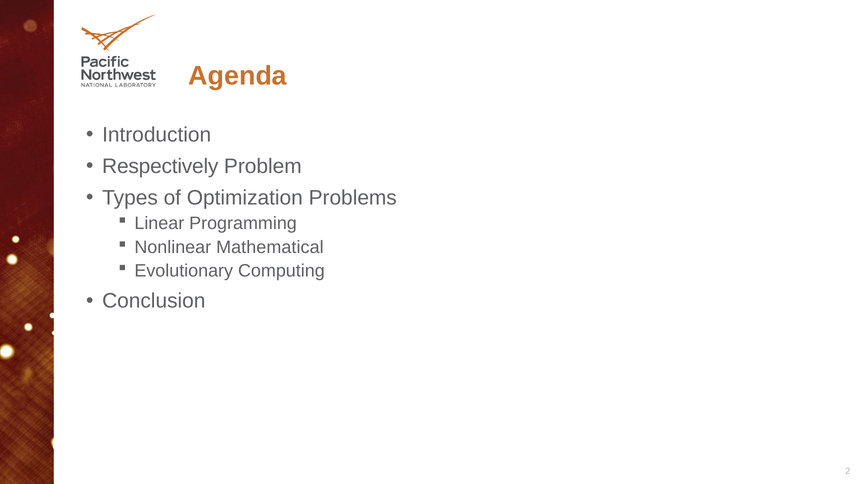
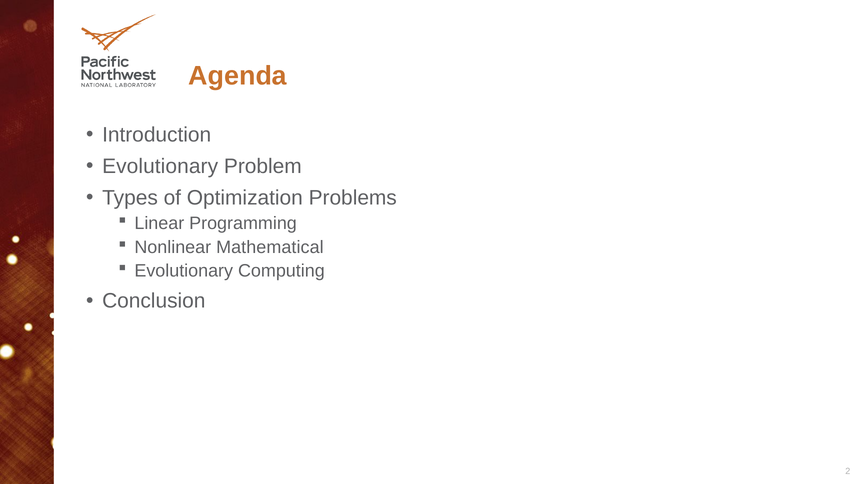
Respectively at (160, 166): Respectively -> Evolutionary
